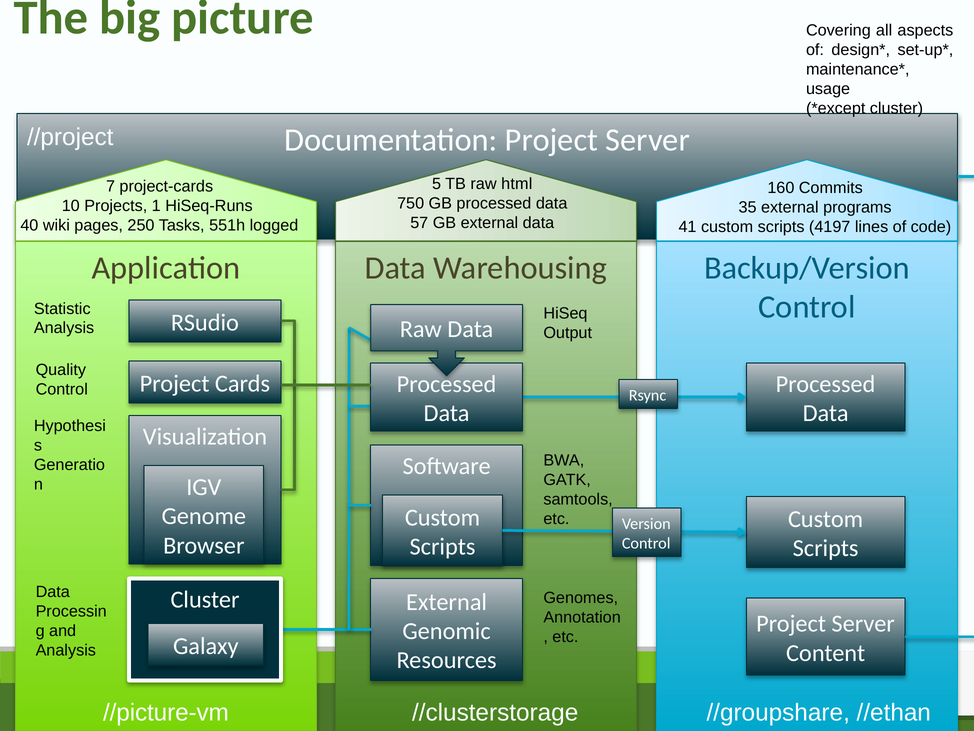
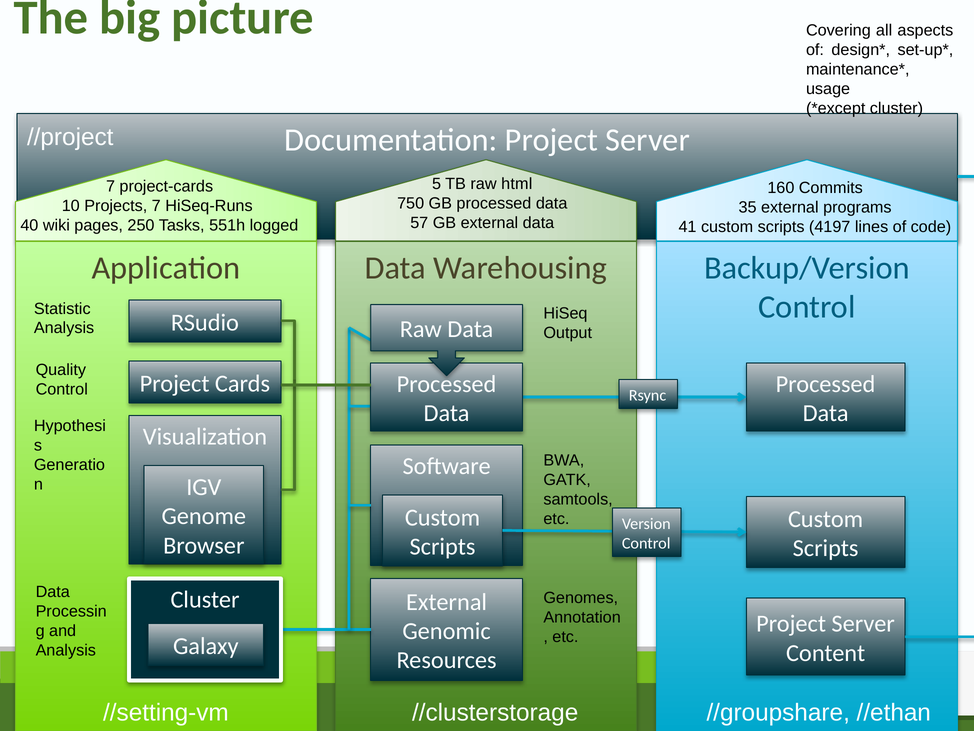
Projects 1: 1 -> 7
//picture-vm: //picture-vm -> //setting-vm
